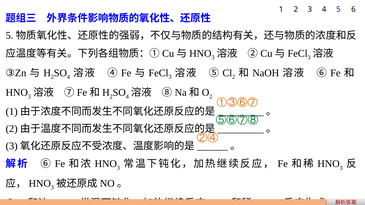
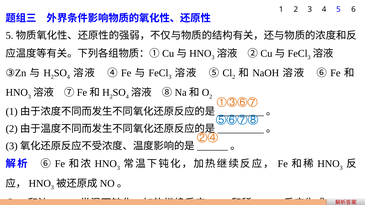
⑤⑥⑦⑧ colour: green -> blue
